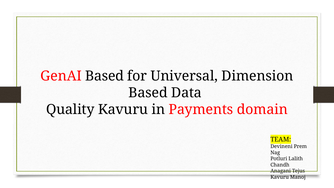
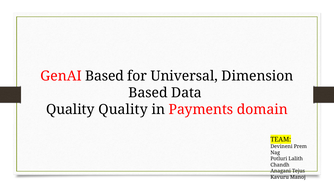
Quality Kavuru: Kavuru -> Quality
